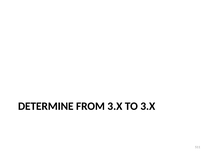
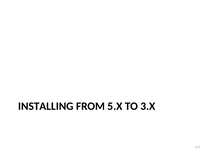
DETERMINE: DETERMINE -> INSTALLING
FROM 3.X: 3.X -> 5.X
